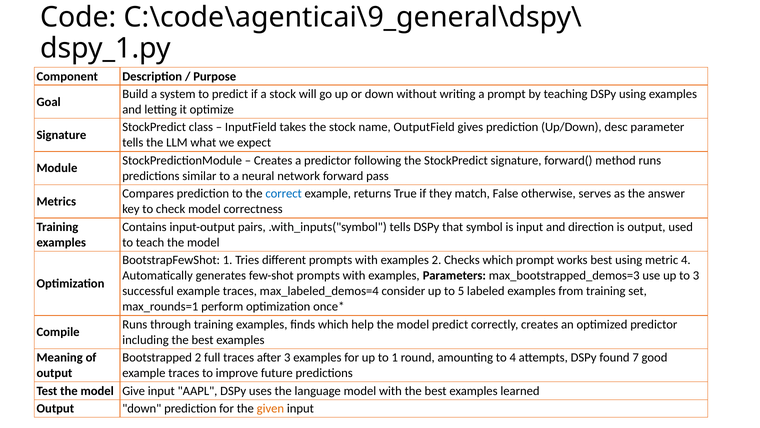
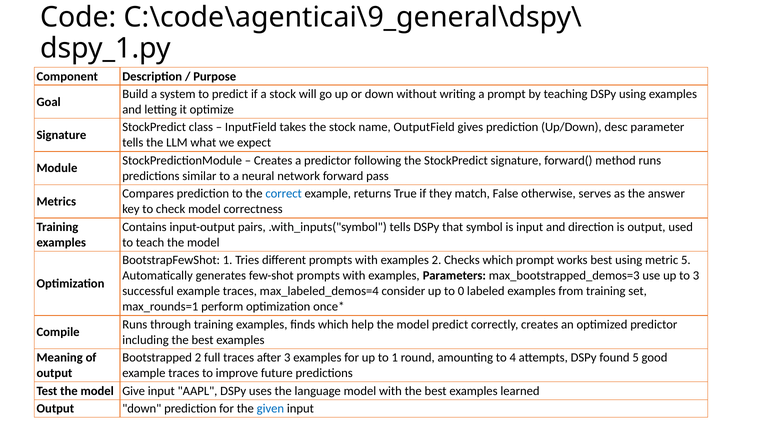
metric 4: 4 -> 5
5: 5 -> 0
found 7: 7 -> 5
given colour: orange -> blue
